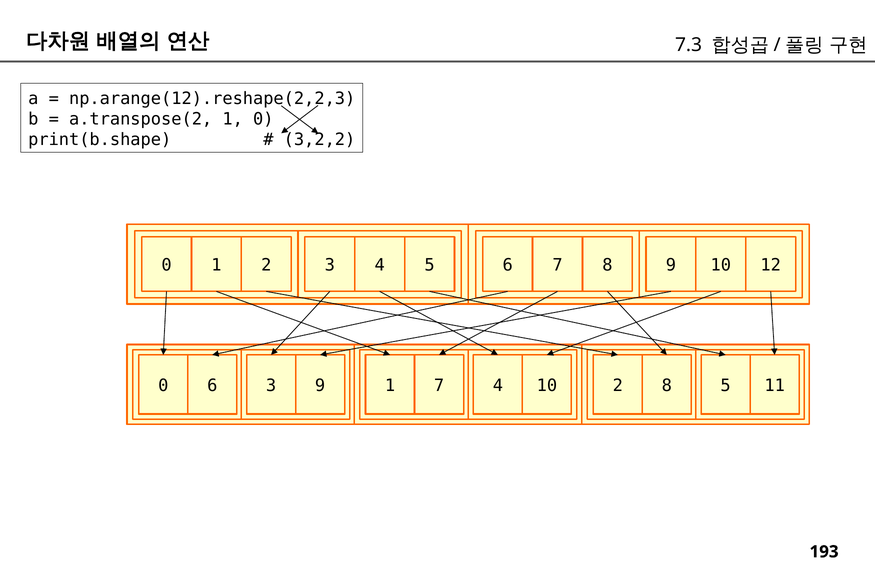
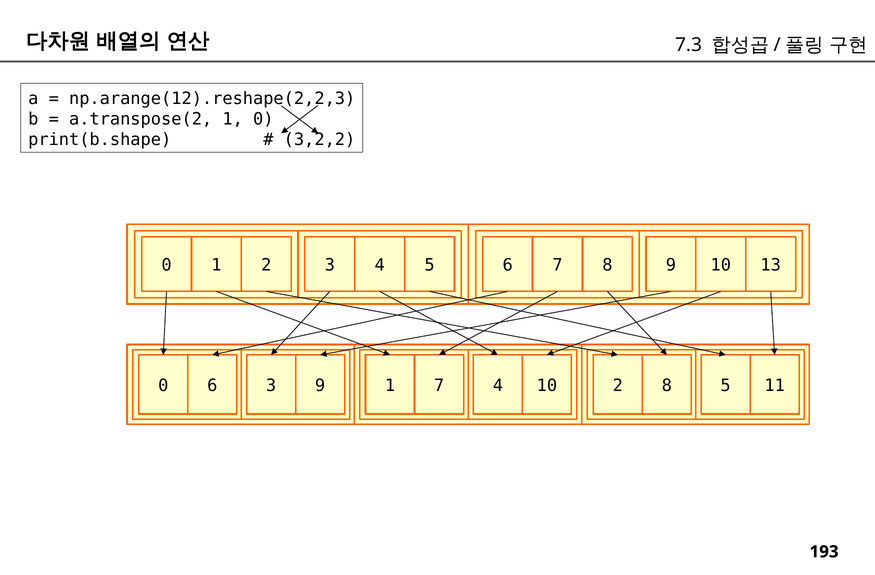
12: 12 -> 13
